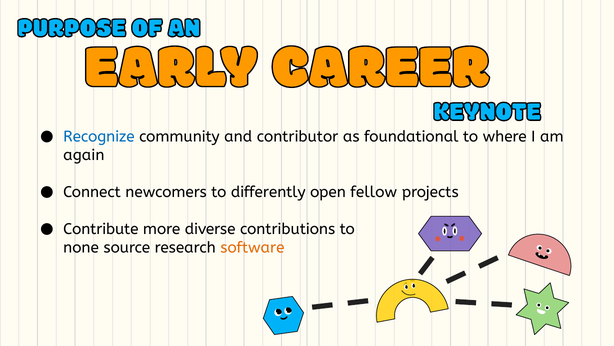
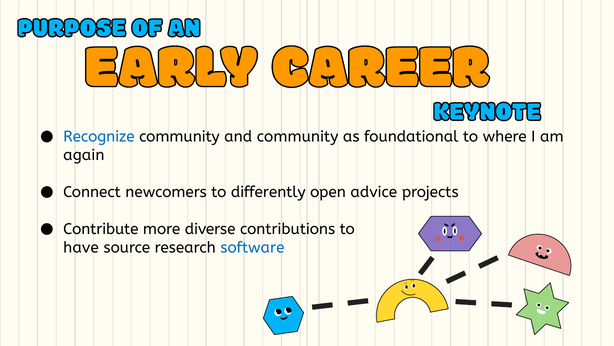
and contributor: contributor -> community
fellow: fellow -> advice
none: none -> have
software colour: orange -> blue
